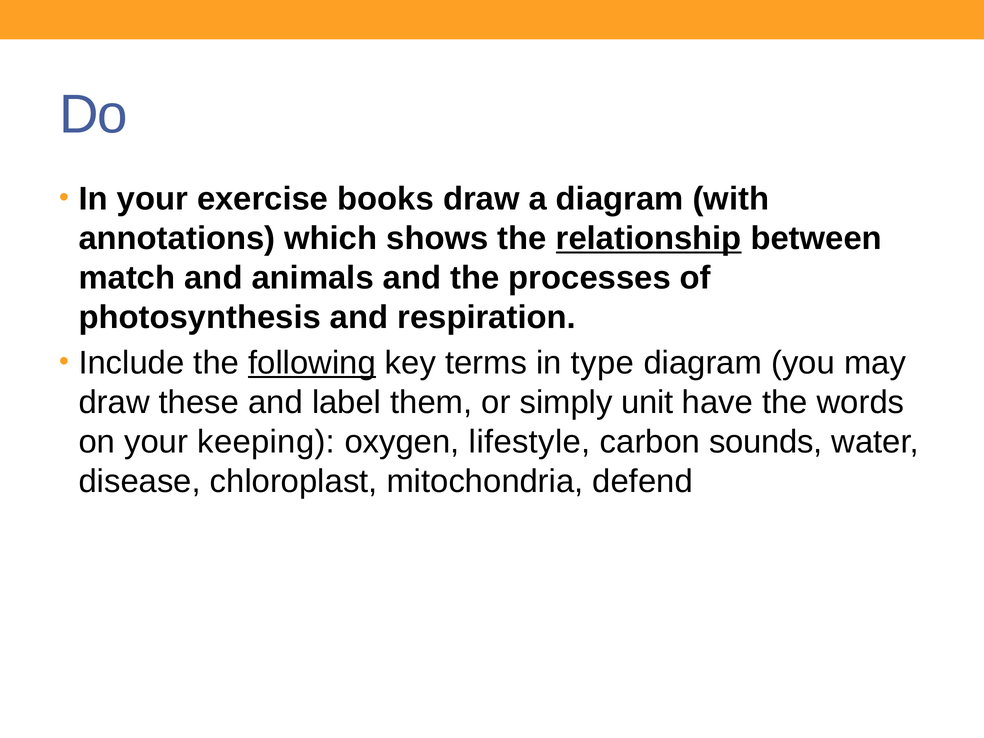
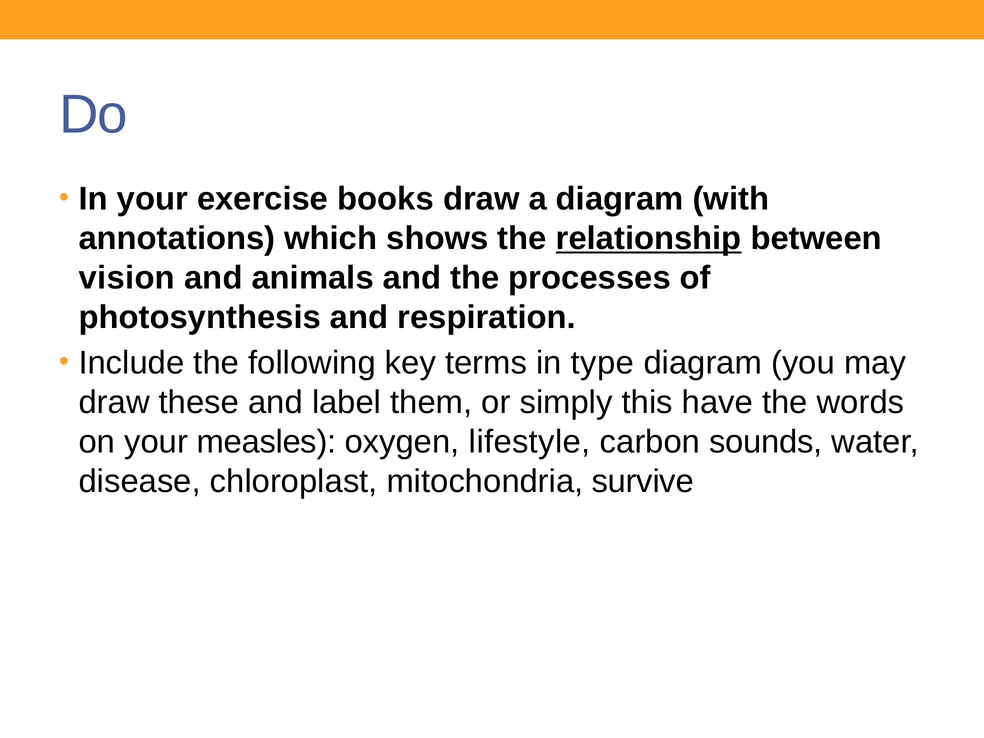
match: match -> vision
following underline: present -> none
unit: unit -> this
keeping: keeping -> measles
defend: defend -> survive
